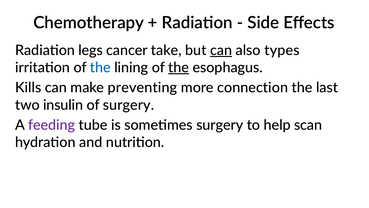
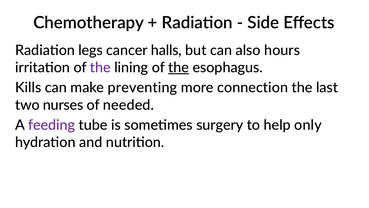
take: take -> halls
can at (221, 50) underline: present -> none
types: types -> hours
the at (100, 67) colour: blue -> purple
insulin: insulin -> nurses
of surgery: surgery -> needed
scan: scan -> only
